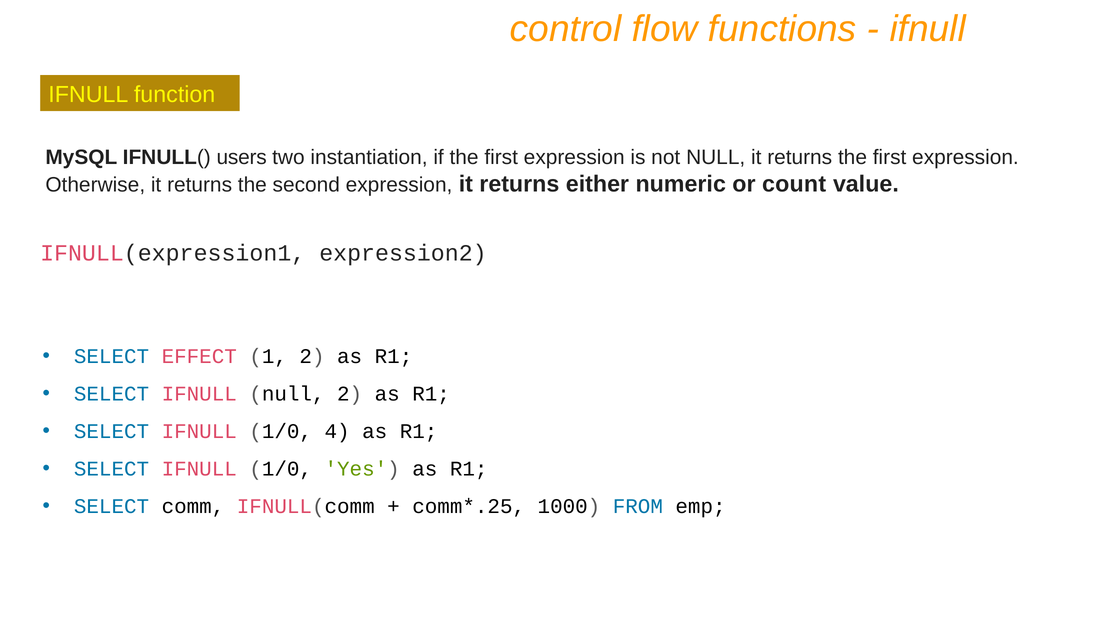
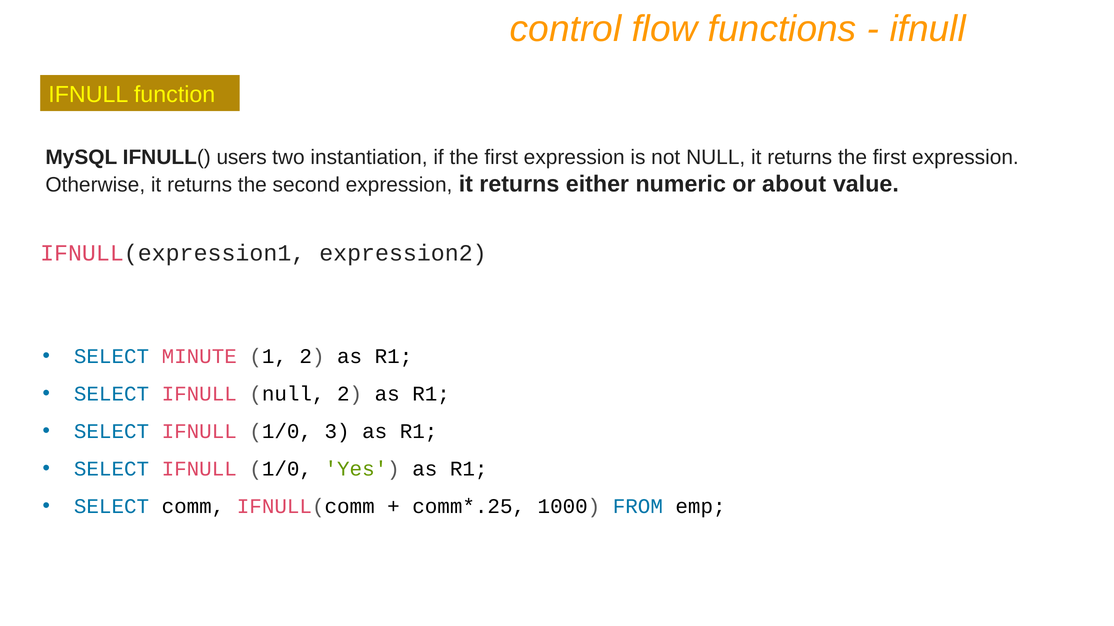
count: count -> about
EFFECT: EFFECT -> MINUTE
4: 4 -> 3
